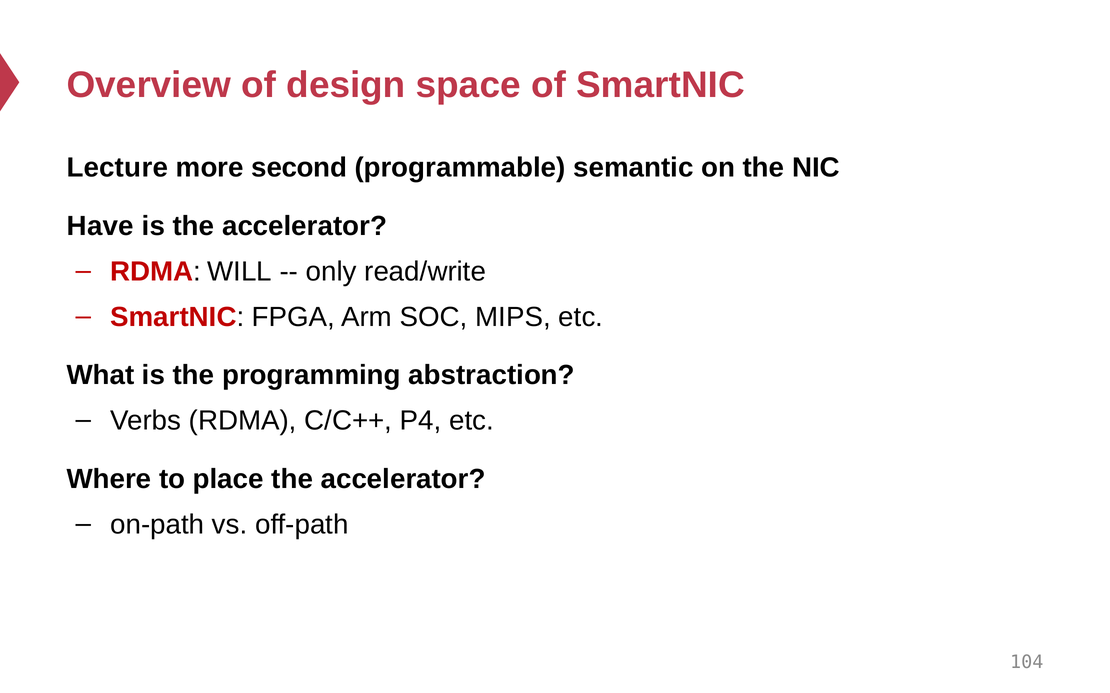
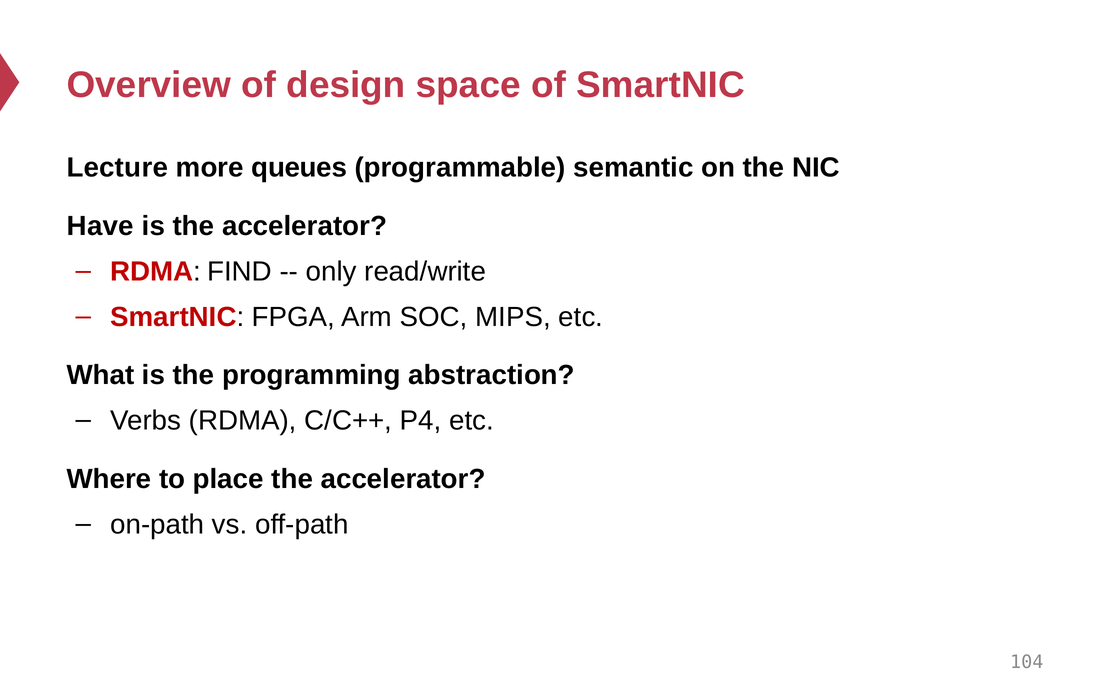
second: second -> queues
WILL: WILL -> FIND
